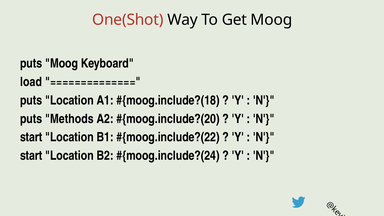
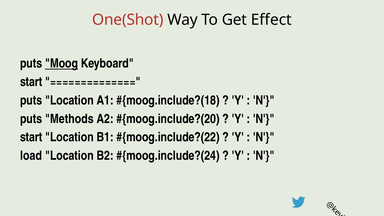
Get Moog: Moog -> Effect
Moog at (62, 64) underline: none -> present
load at (31, 82): load -> start
start at (31, 156): start -> load
